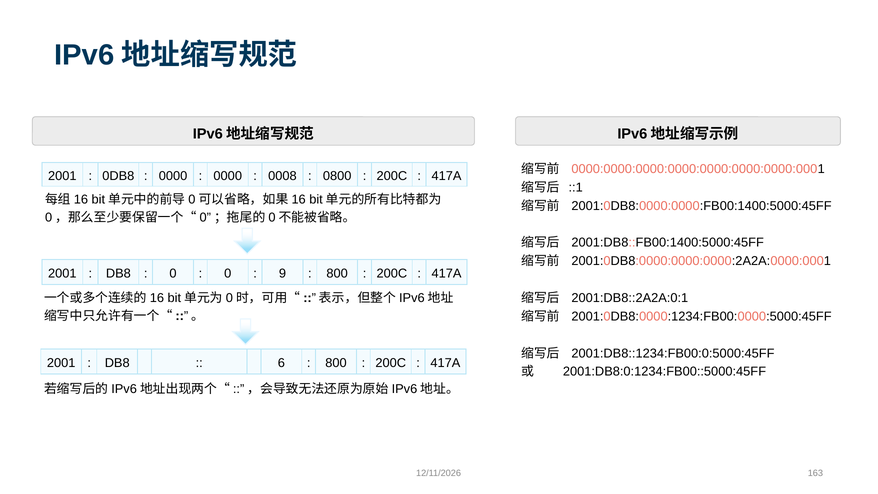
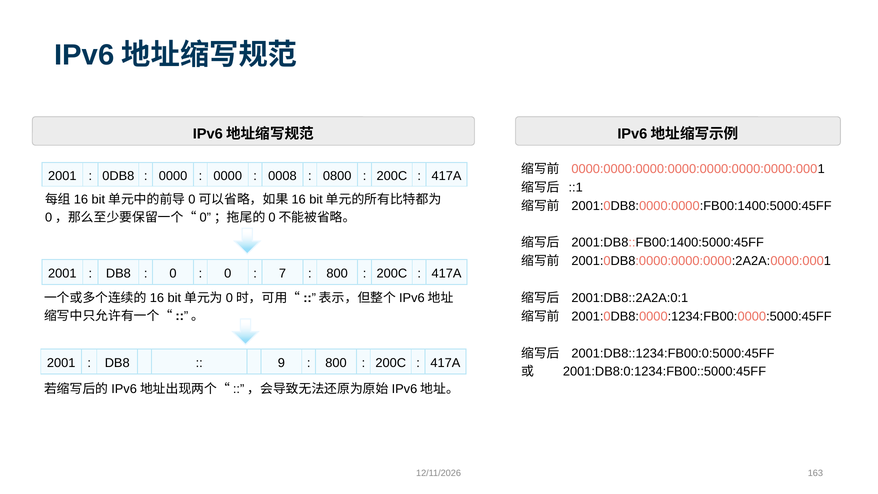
9: 9 -> 7
6: 6 -> 9
